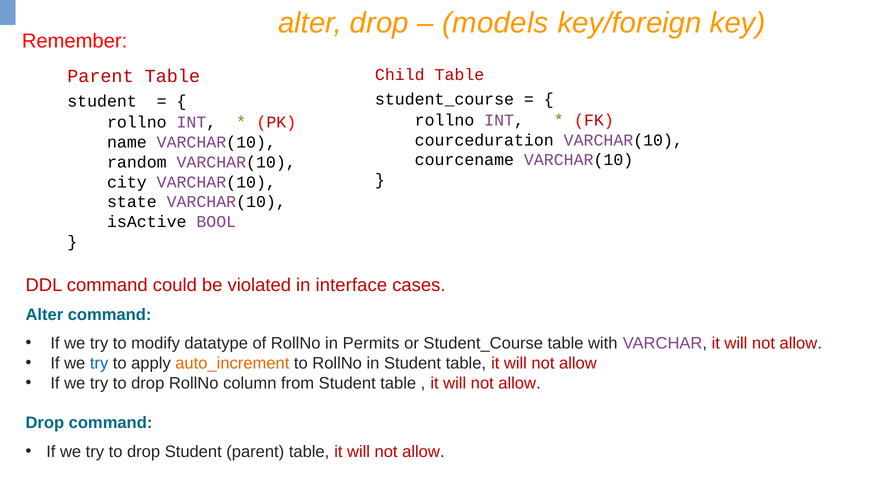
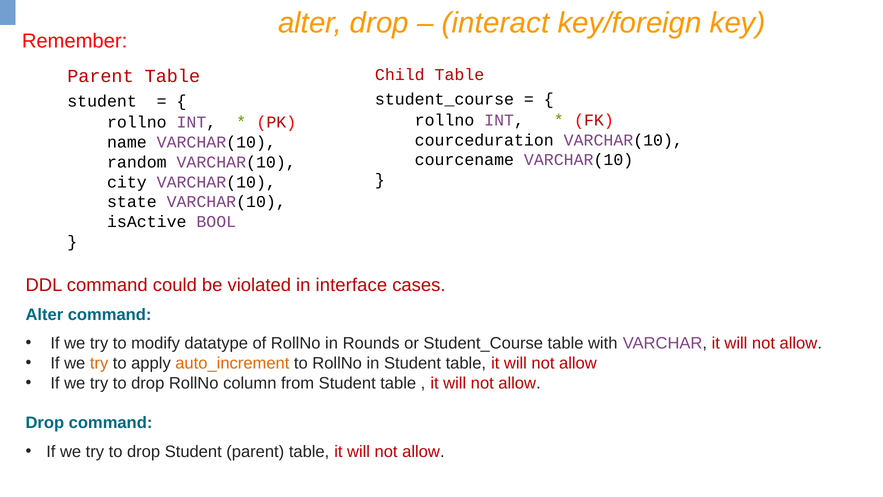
models: models -> interact
Permits: Permits -> Rounds
try at (99, 363) colour: blue -> orange
